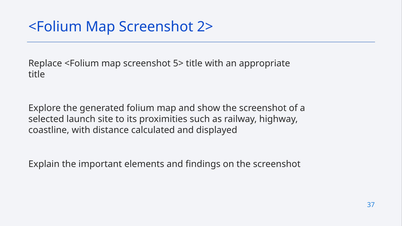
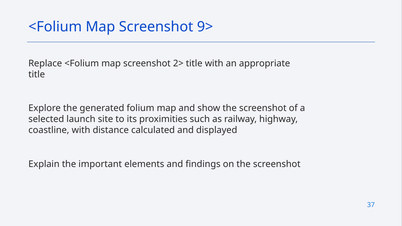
2>: 2> -> 9>
5>: 5> -> 2>
